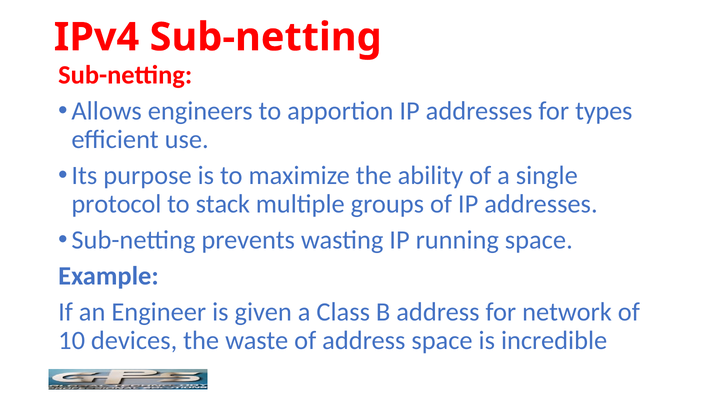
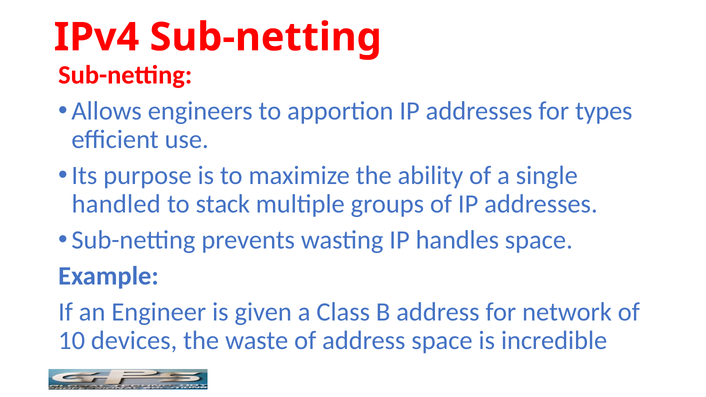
protocol: protocol -> handled
running: running -> handles
